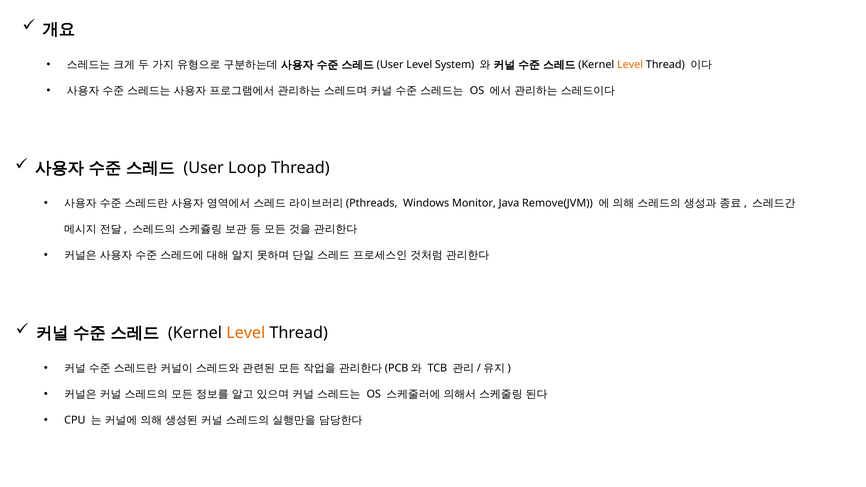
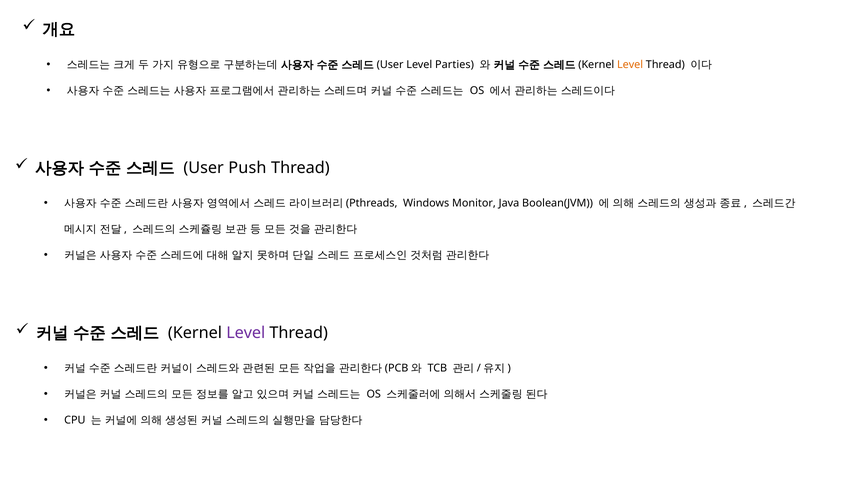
System: System -> Parties
Loop: Loop -> Push
Remove(JVM: Remove(JVM -> Boolean(JVM
Level at (246, 333) colour: orange -> purple
